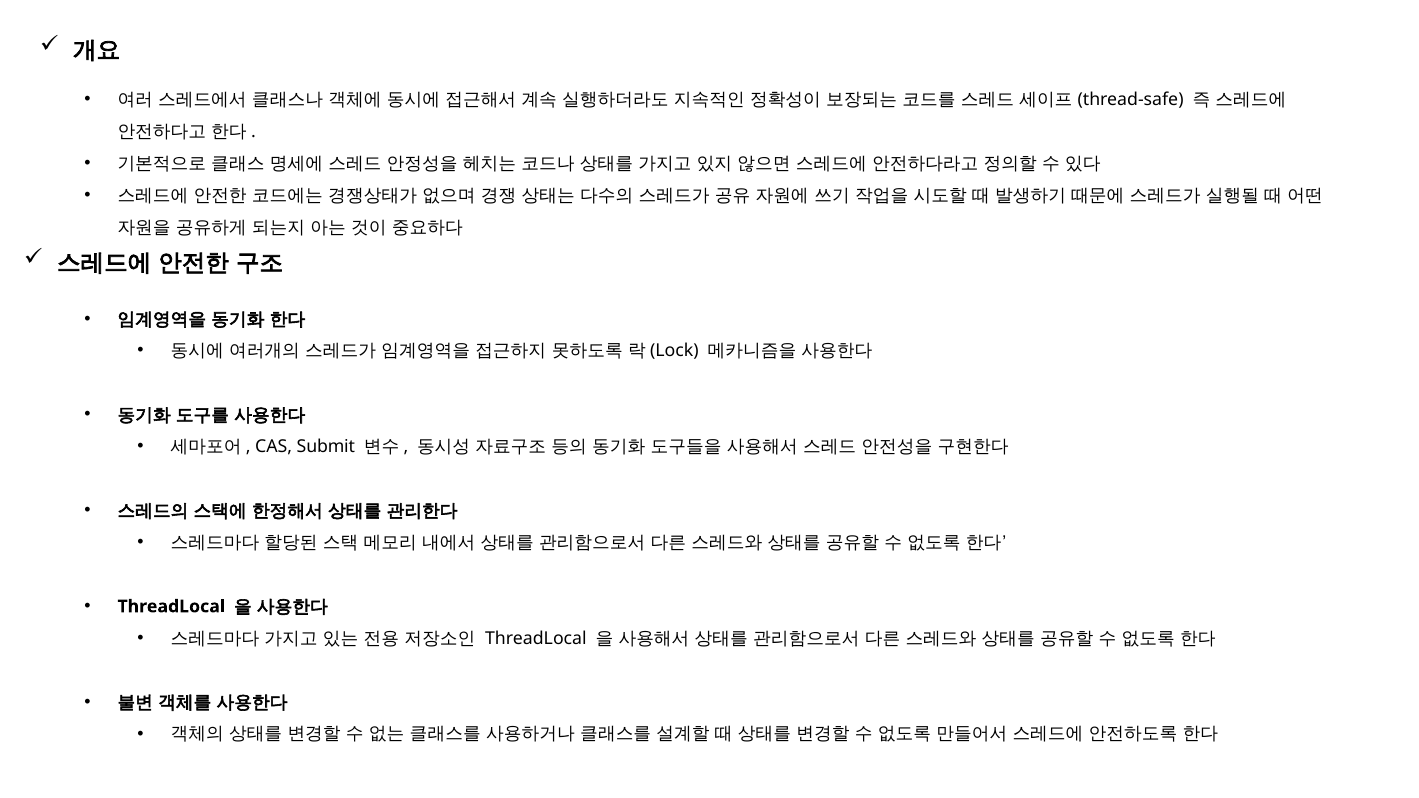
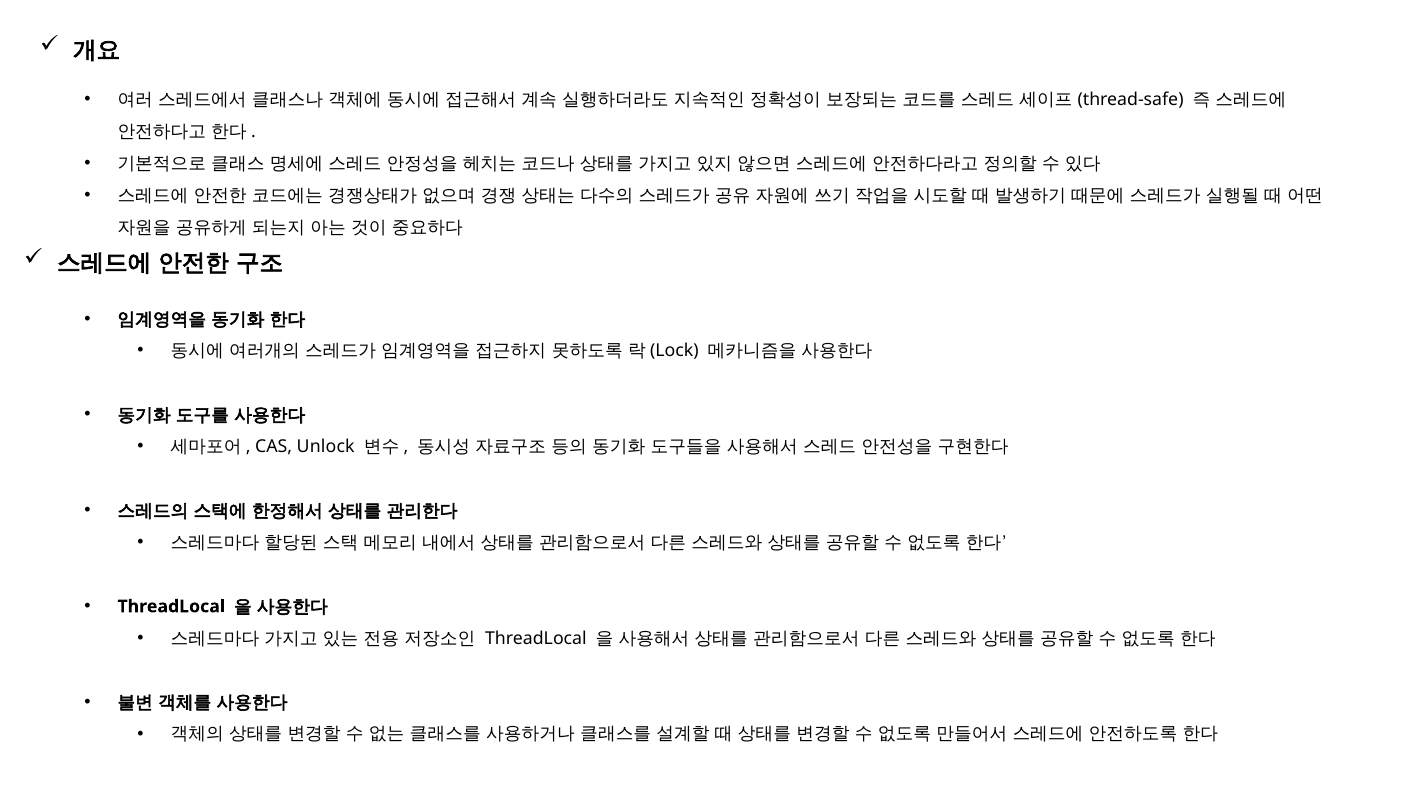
Submit: Submit -> Unlock
